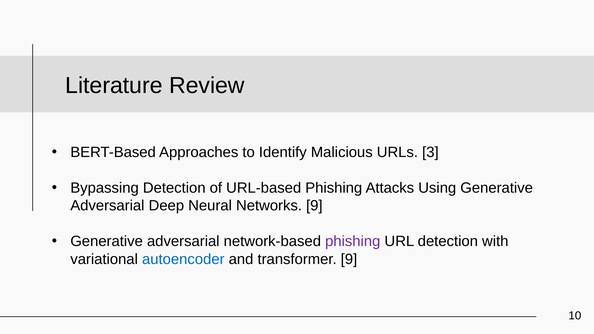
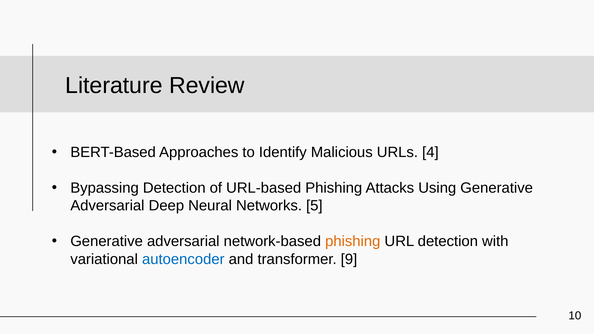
3: 3 -> 4
Networks 9: 9 -> 5
phishing at (353, 241) colour: purple -> orange
